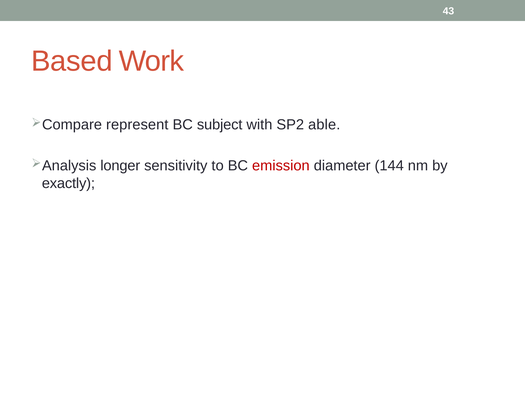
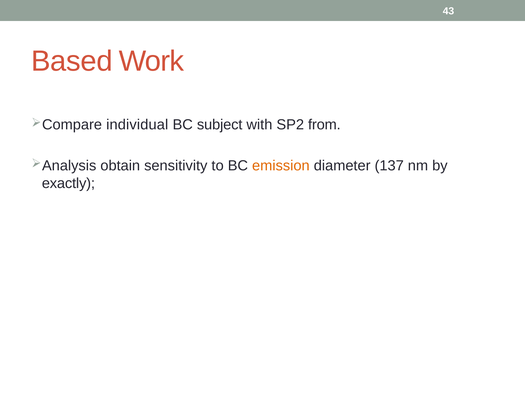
represent: represent -> individual
able: able -> from
longer: longer -> obtain
emission colour: red -> orange
144: 144 -> 137
